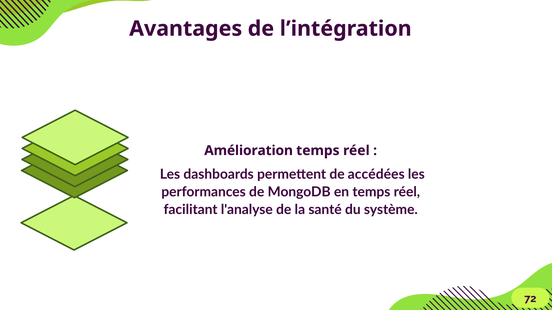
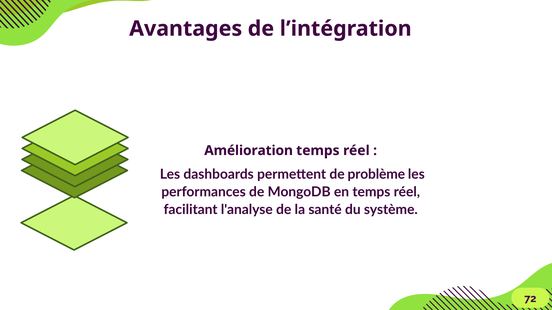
accédées: accédées -> problème
